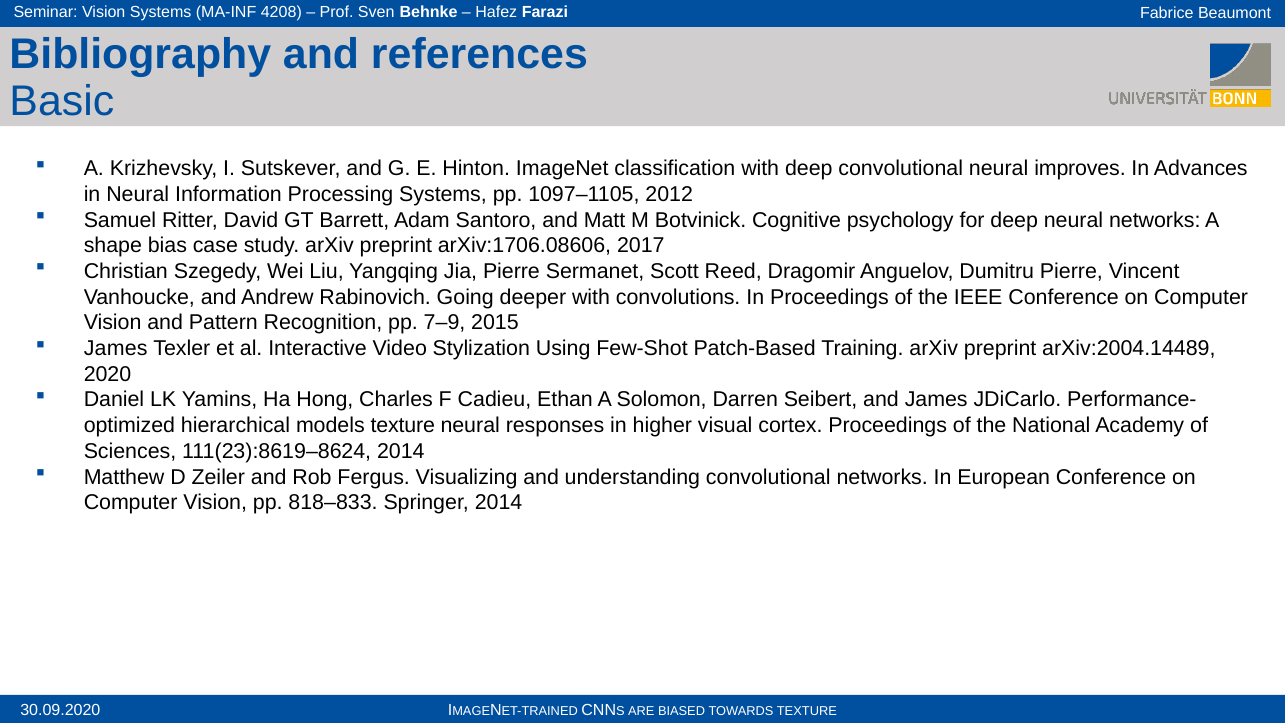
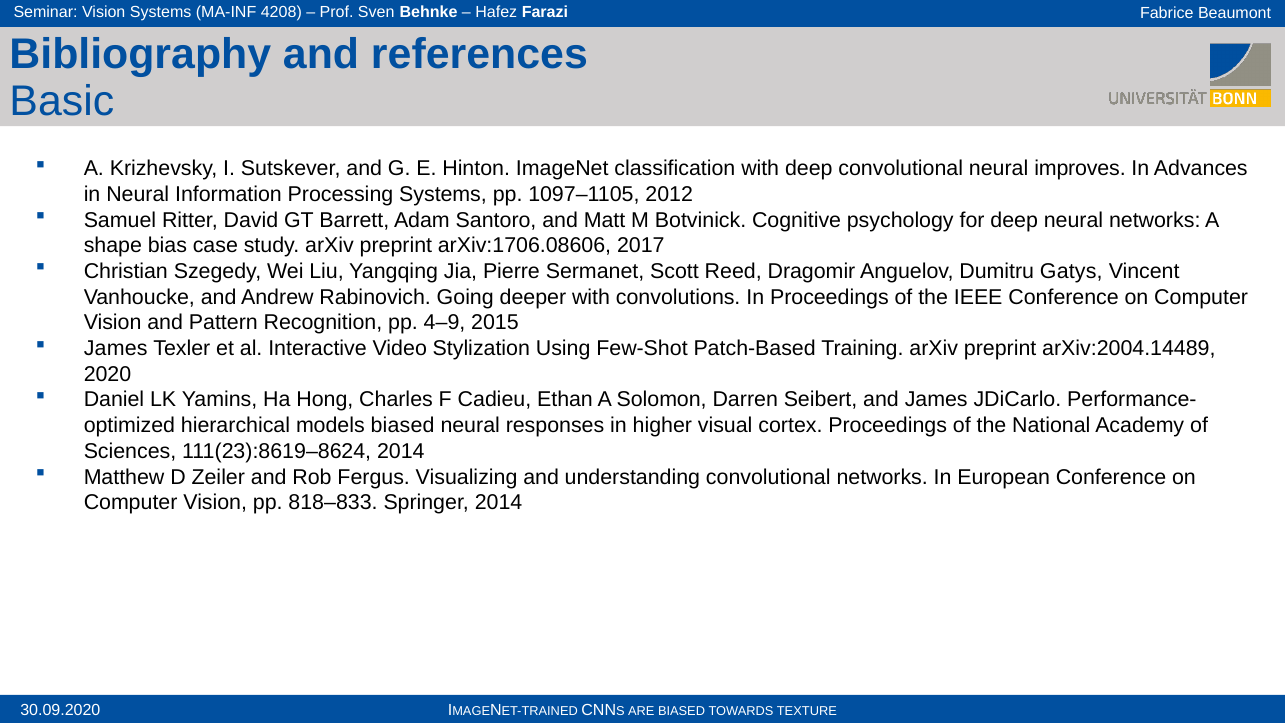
Dumitru Pierre: Pierre -> Gatys
7–9: 7–9 -> 4–9
models texture: texture -> biased
